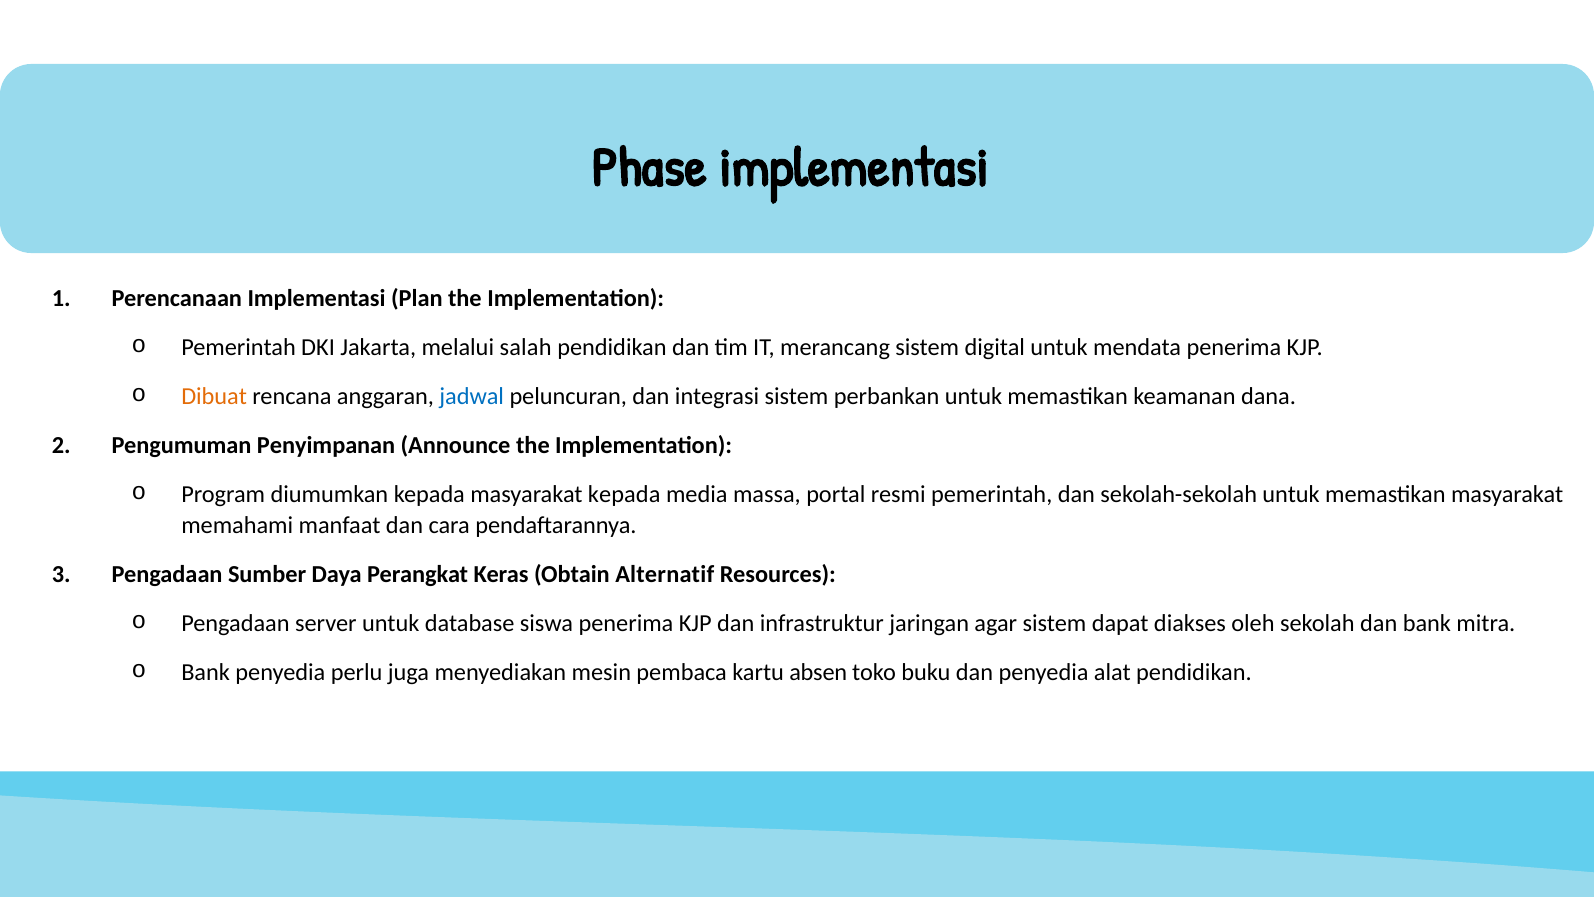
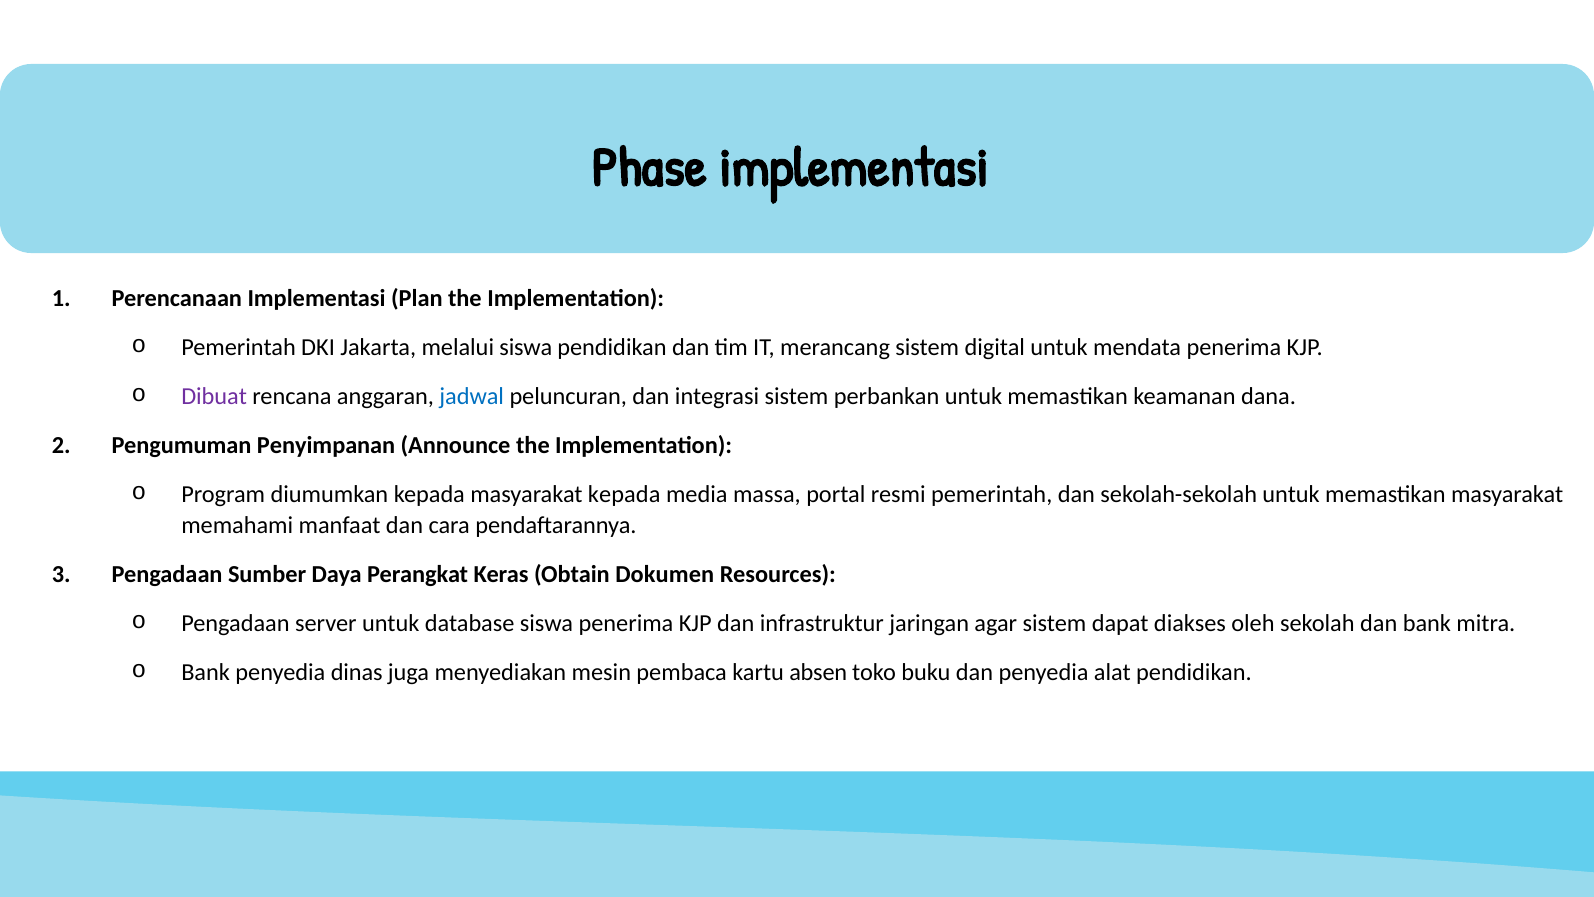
melalui salah: salah -> siswa
Dibuat colour: orange -> purple
Alternatif: Alternatif -> Dokumen
perlu: perlu -> dinas
